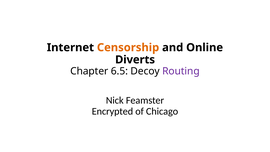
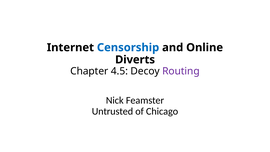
Censorship colour: orange -> blue
6.5: 6.5 -> 4.5
Encrypted: Encrypted -> Untrusted
